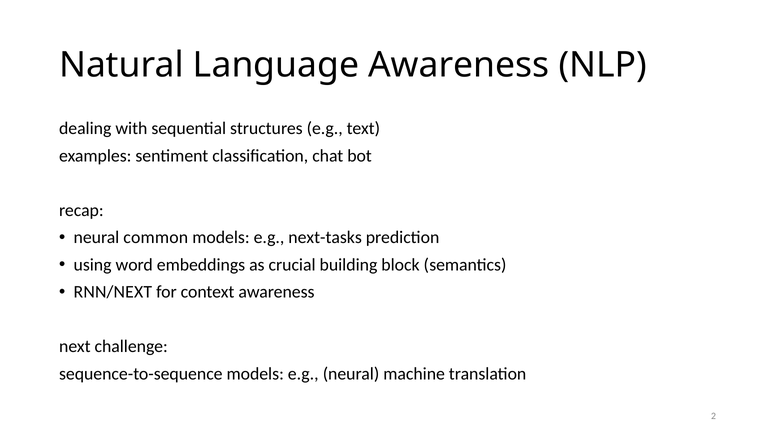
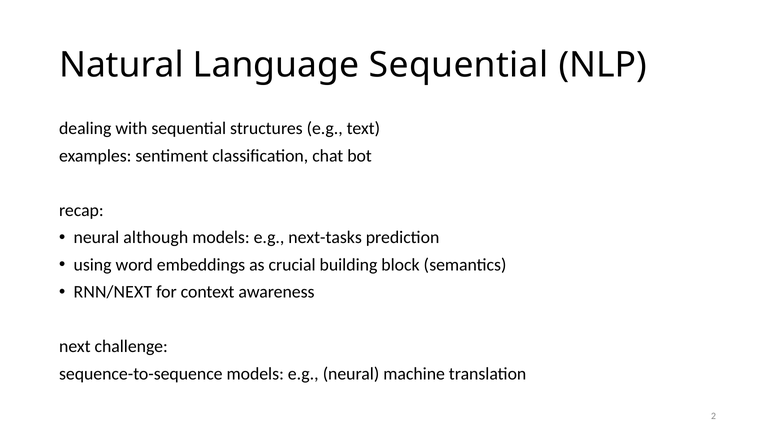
Language Awareness: Awareness -> Sequential
common: common -> although
